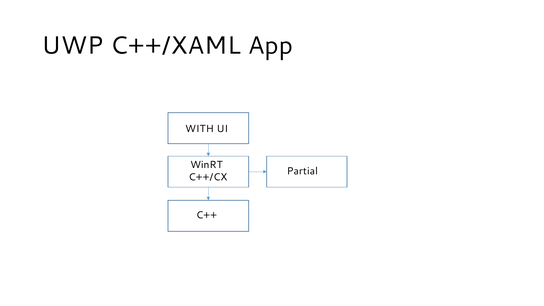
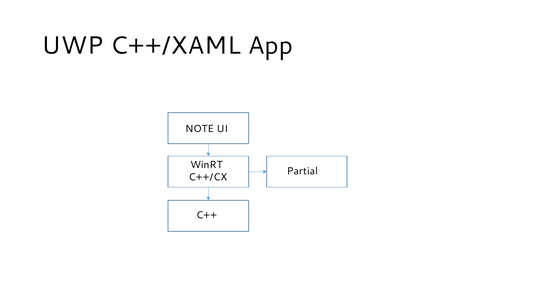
WITH: WITH -> NOTE
